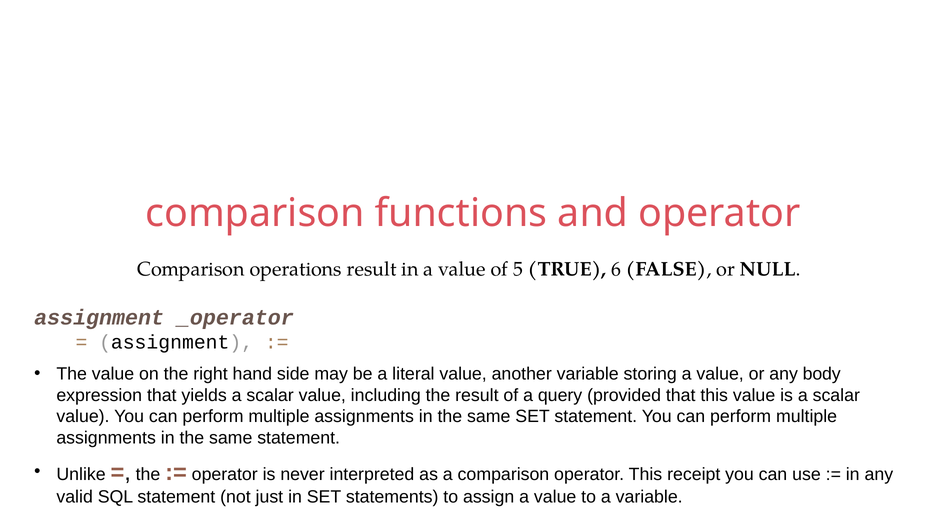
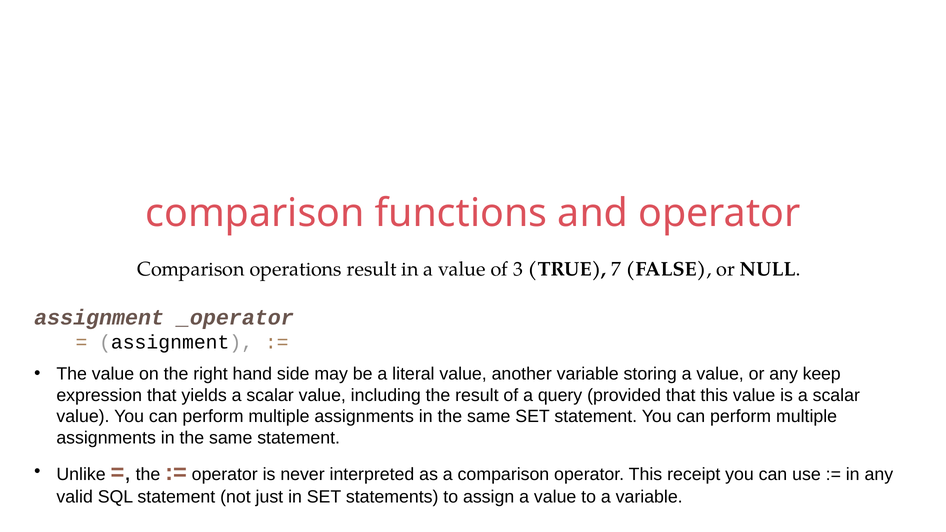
5: 5 -> 3
6: 6 -> 7
body: body -> keep
